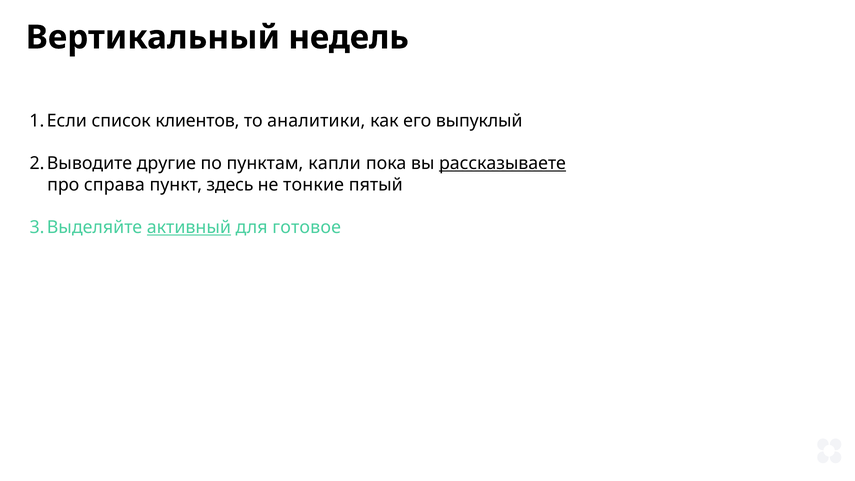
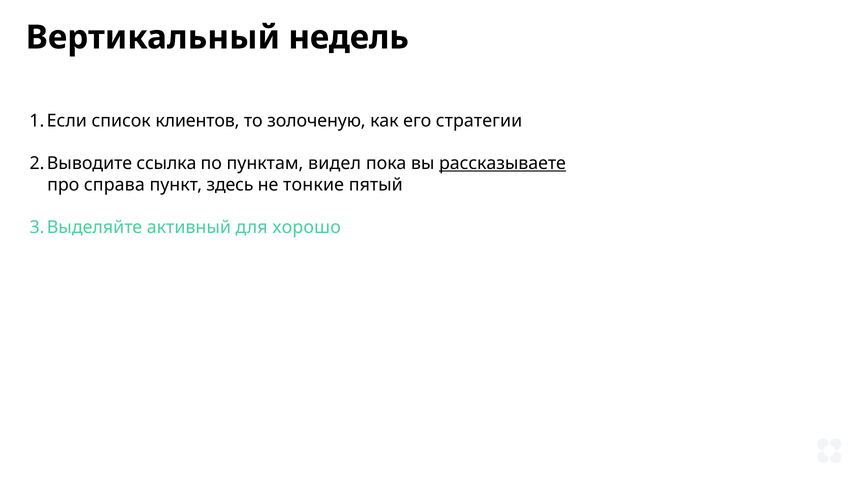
аналитики: аналитики -> золоченую
выпуклый: выпуклый -> стратегии
другие: другие -> ссылка
капли: капли -> видел
активный underline: present -> none
готовое: готовое -> хорошо
